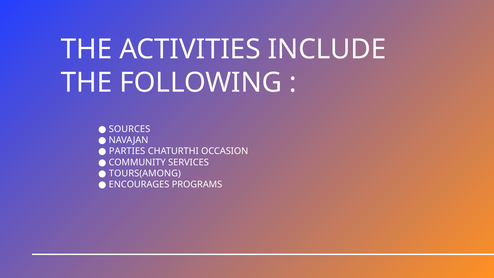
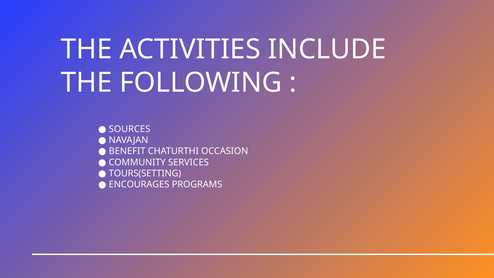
PARTIES: PARTIES -> BENEFIT
TOURS(AMONG: TOURS(AMONG -> TOURS(SETTING
